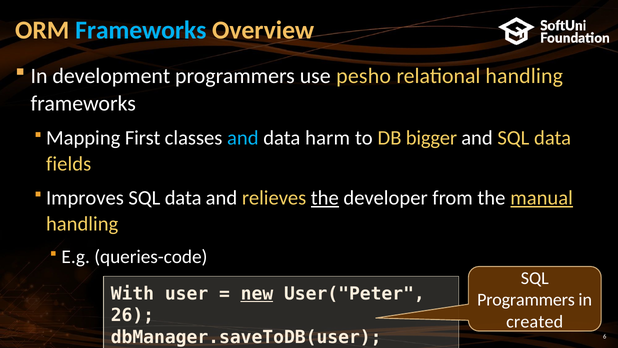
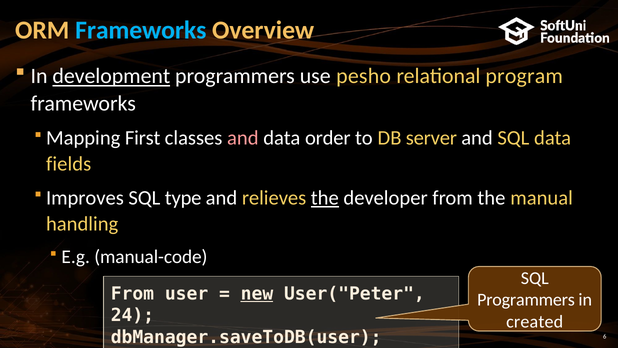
development underline: none -> present
relational handling: handling -> program
and at (243, 138) colour: light blue -> pink
harm: harm -> order
bigger: bigger -> server
data at (183, 198): data -> type
manual underline: present -> none
queries-code: queries-code -> manual-code
With at (132, 294): With -> From
26: 26 -> 24
